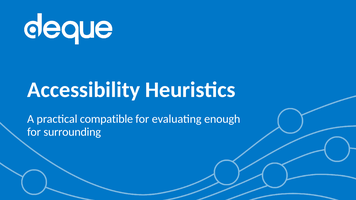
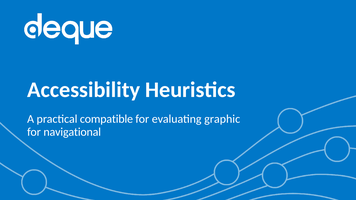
enough: enough -> graphic
surrounding: surrounding -> navigational
